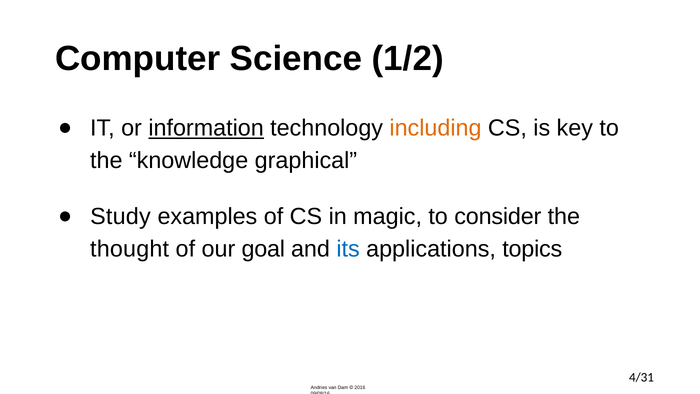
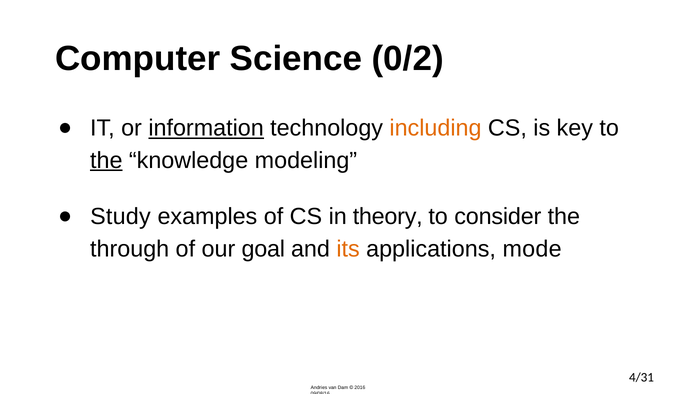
1/2: 1/2 -> 0/2
the at (106, 160) underline: none -> present
graphical: graphical -> modeling
magic: magic -> theory
thought: thought -> through
its colour: blue -> orange
topics: topics -> mode
